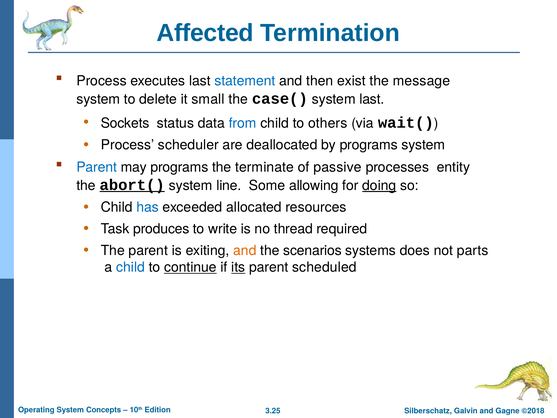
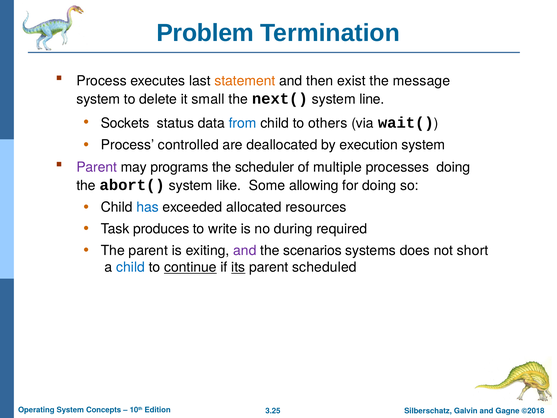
Affected: Affected -> Problem
statement colour: blue -> orange
case(: case( -> next(
system last: last -> line
scheduler: scheduler -> controlled
by programs: programs -> execution
Parent at (97, 167) colour: blue -> purple
terminate: terminate -> scheduler
passive: passive -> multiple
processes entity: entity -> doing
abort( underline: present -> none
line: line -> like
doing at (379, 185) underline: present -> none
thread: thread -> during
and at (245, 250) colour: orange -> purple
parts: parts -> short
